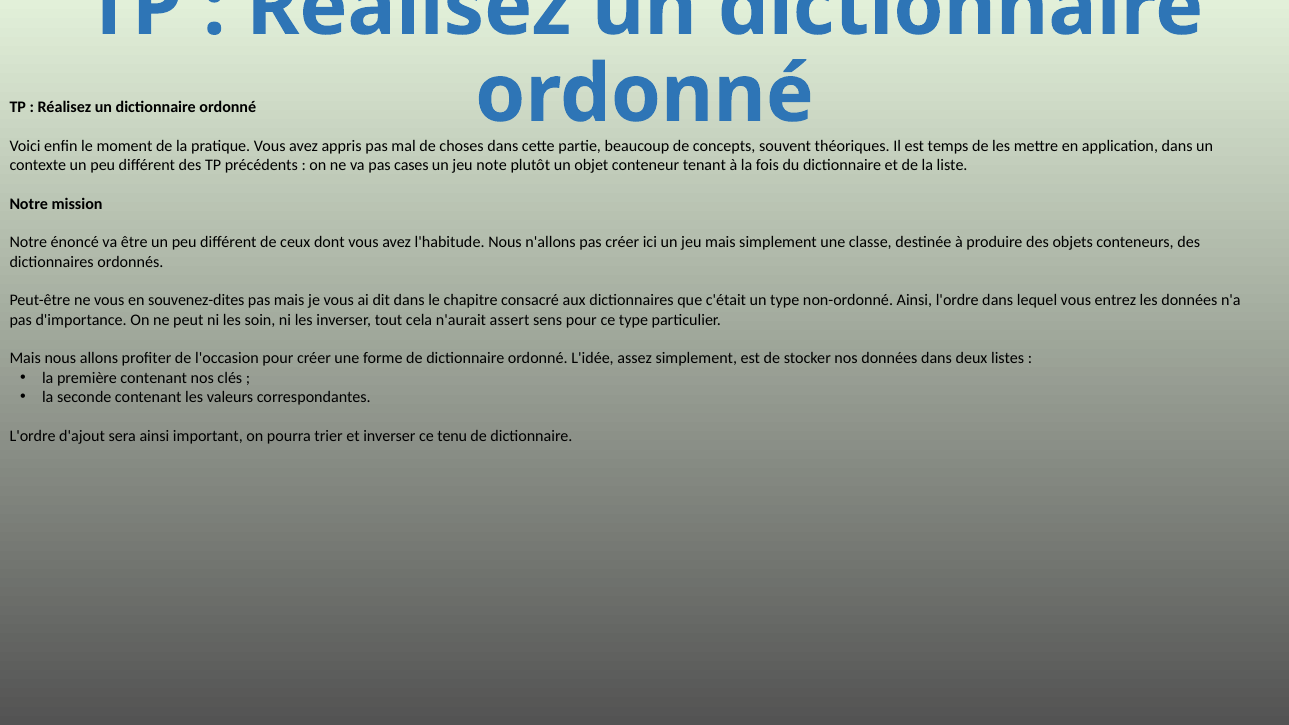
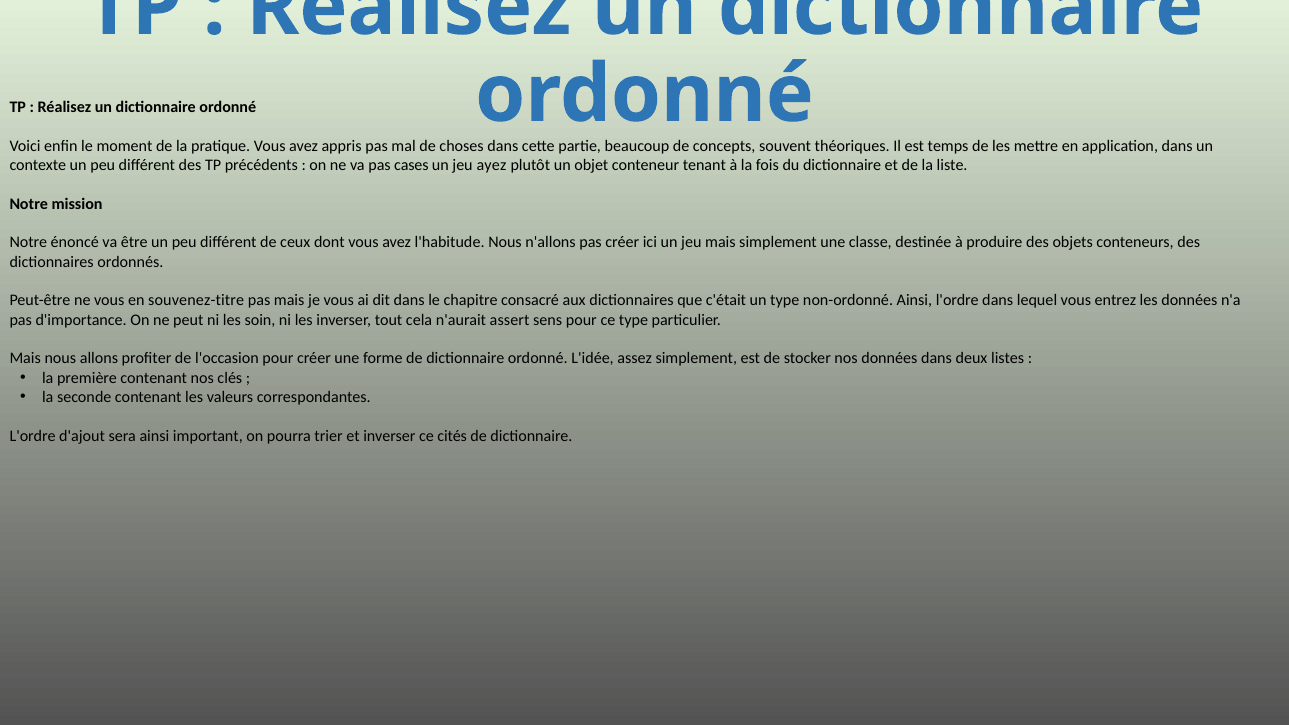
note: note -> ayez
souvenez-dites: souvenez-dites -> souvenez-titre
tenu: tenu -> cités
